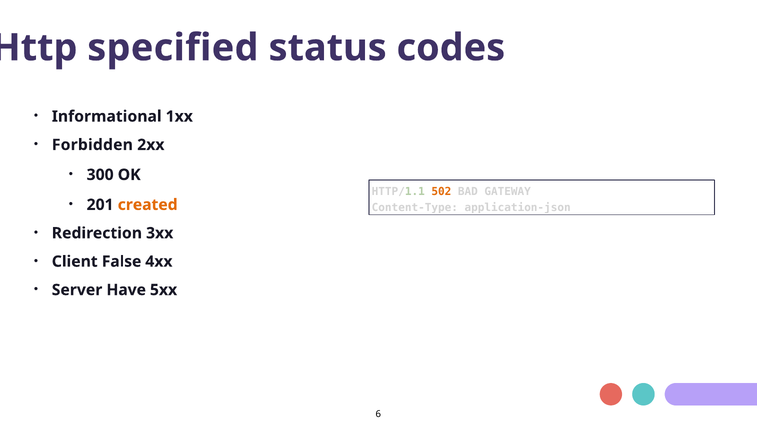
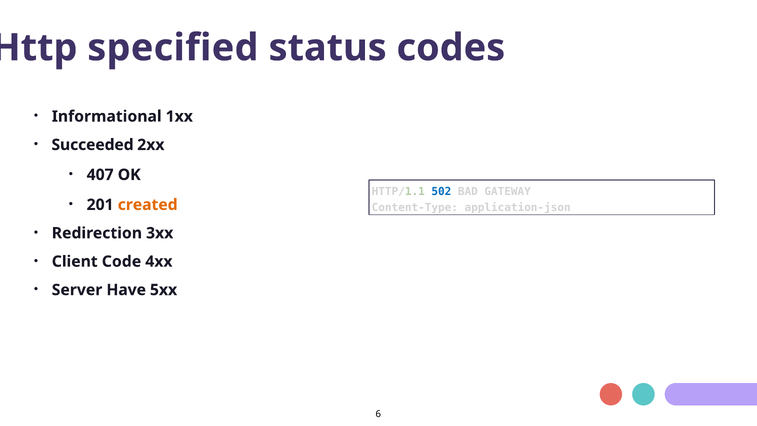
Forbidden: Forbidden -> Succeeded
300: 300 -> 407
502 colour: orange -> blue
False: False -> Code
